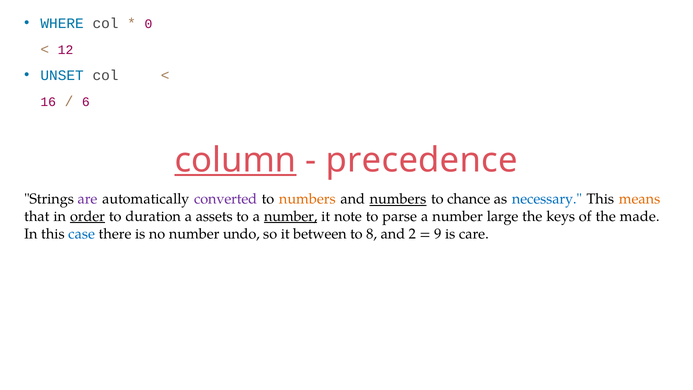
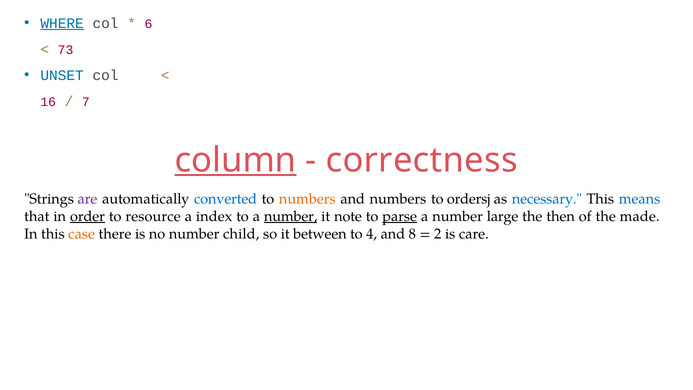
WHERE underline: none -> present
0: 0 -> 6
12: 12 -> 73
6: 6 -> 7
precedence: precedence -> correctness
converted colour: purple -> blue
numbers at (398, 199) underline: present -> none
chance: chance -> ordersj
means colour: orange -> blue
duration: duration -> resource
assets: assets -> index
parse underline: none -> present
keys: keys -> then
case colour: blue -> orange
undo: undo -> child
8: 8 -> 4
2: 2 -> 8
9: 9 -> 2
